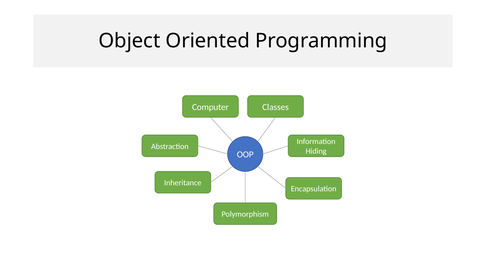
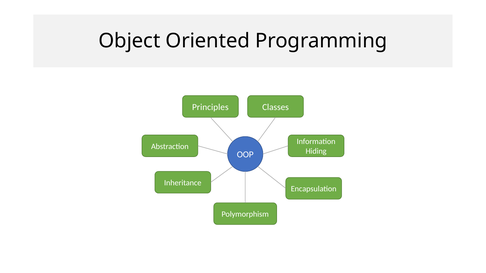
Computer: Computer -> Principles
